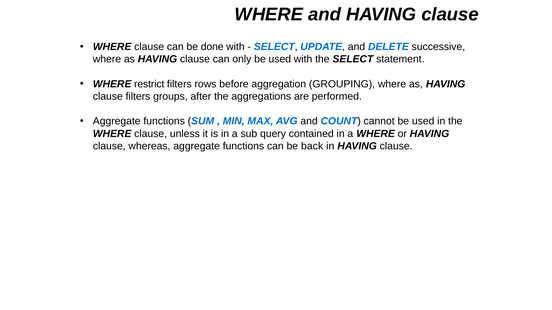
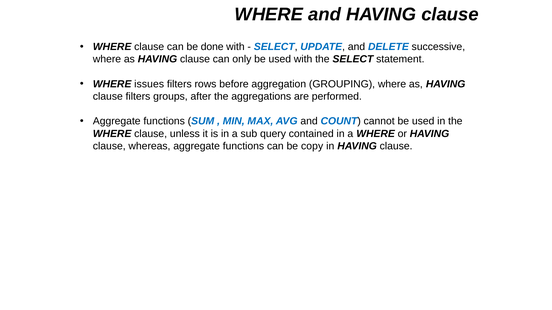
restrict: restrict -> issues
back: back -> copy
